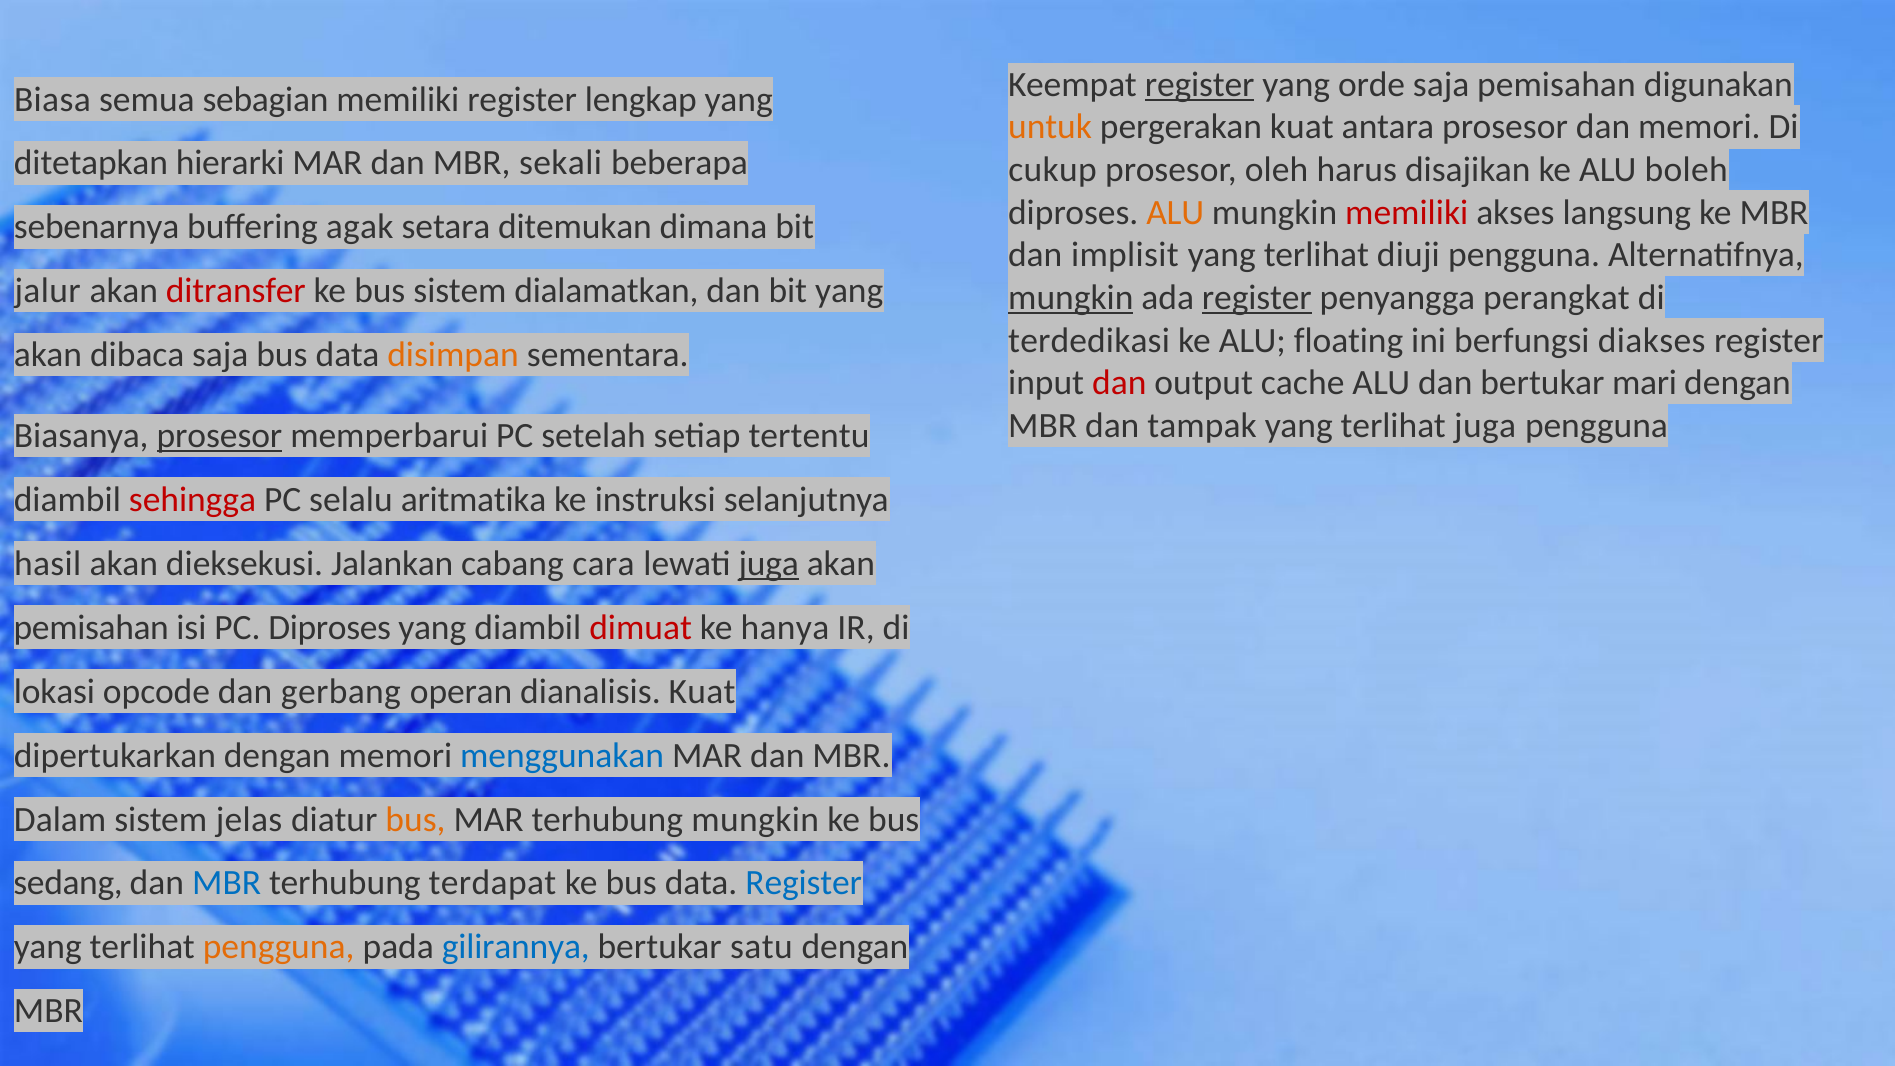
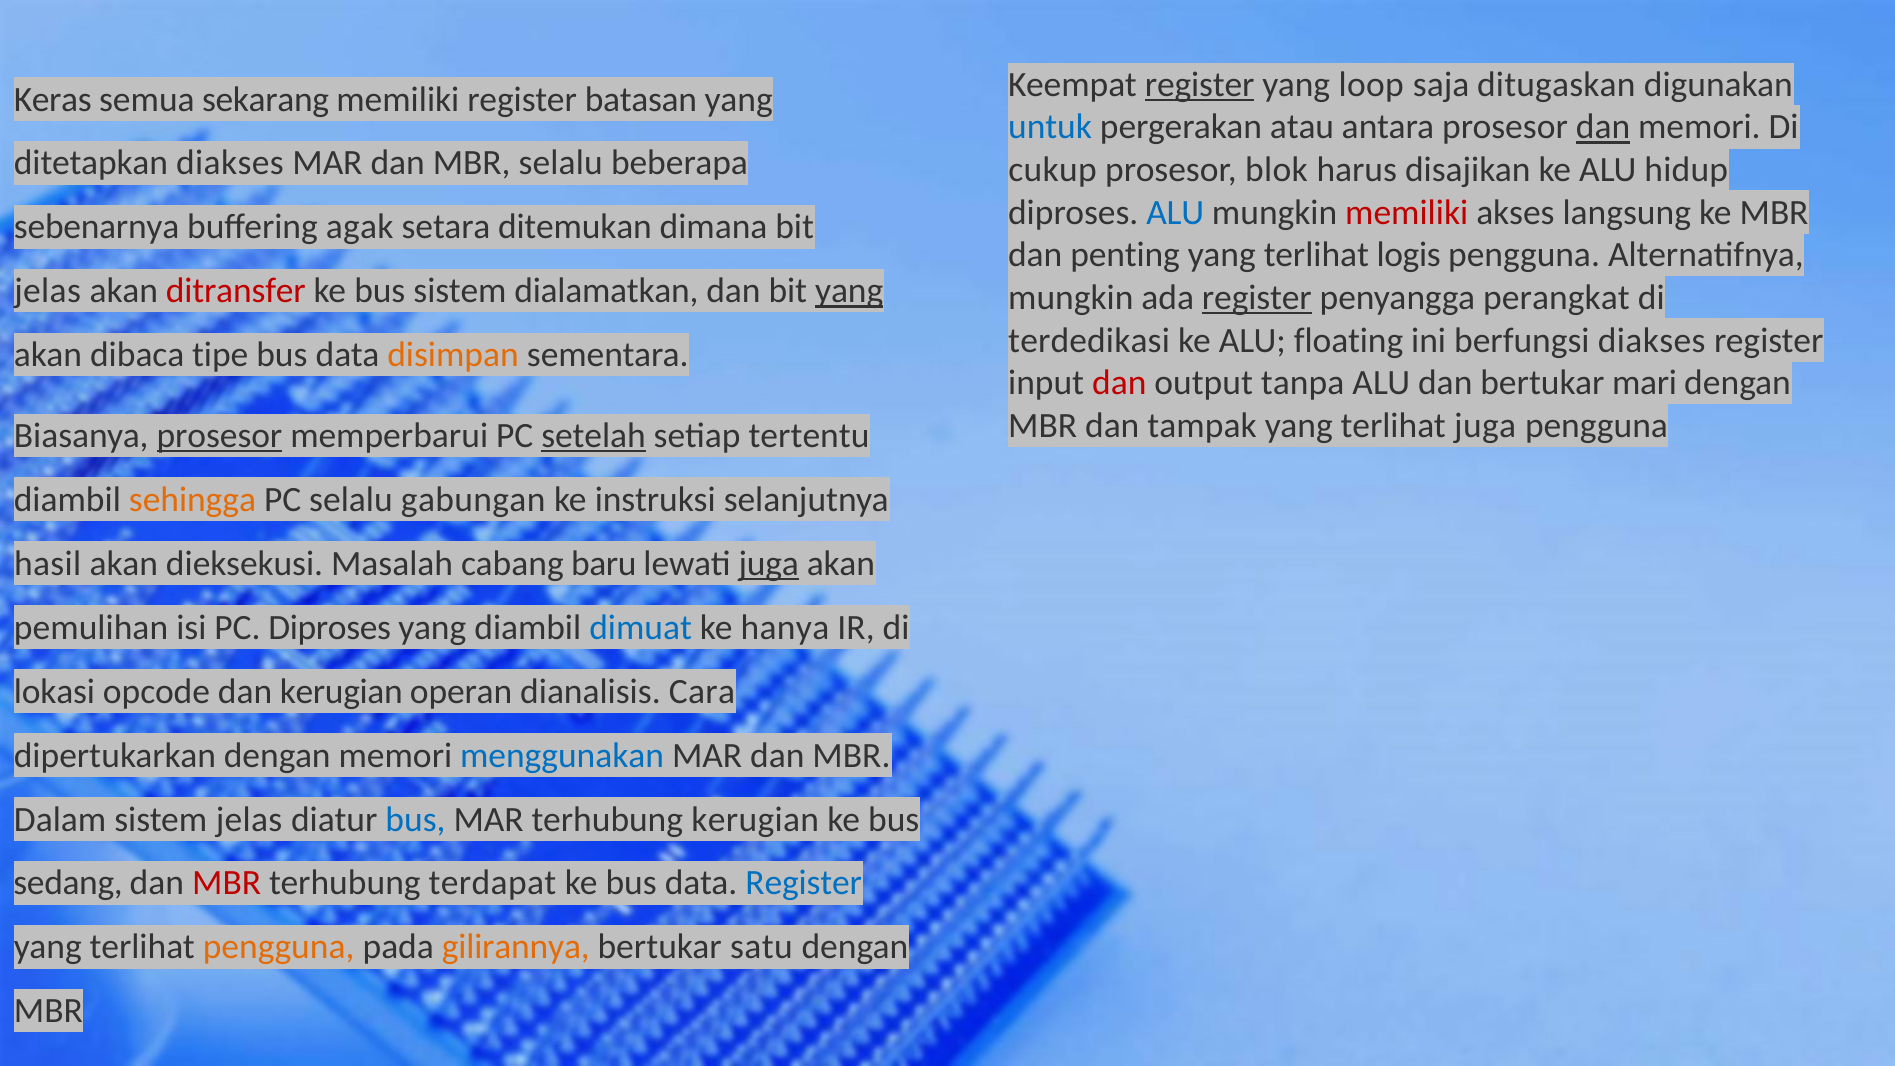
orde: orde -> loop
saja pemisahan: pemisahan -> ditugaskan
Biasa: Biasa -> Keras
sebagian: sebagian -> sekarang
lengkap: lengkap -> batasan
untuk colour: orange -> blue
pergerakan kuat: kuat -> atau
dan at (1603, 127) underline: none -> present
ditetapkan hierarki: hierarki -> diakses
MBR sekali: sekali -> selalu
oleh: oleh -> blok
boleh: boleh -> hidup
ALU at (1175, 212) colour: orange -> blue
implisit: implisit -> penting
diuji: diuji -> logis
jalur at (48, 291): jalur -> jelas
yang at (849, 291) underline: none -> present
mungkin at (1071, 298) underline: present -> none
dibaca saja: saja -> tipe
cache: cache -> tanpa
setelah underline: none -> present
sehingga colour: red -> orange
aritmatika: aritmatika -> gabungan
Jalankan: Jalankan -> Masalah
cara: cara -> baru
pemisahan at (91, 627): pemisahan -> pemulihan
dimuat colour: red -> blue
dan gerbang: gerbang -> kerugian
dianalisis Kuat: Kuat -> Cara
bus at (415, 819) colour: orange -> blue
terhubung mungkin: mungkin -> kerugian
MBR at (227, 883) colour: blue -> red
gilirannya colour: blue -> orange
